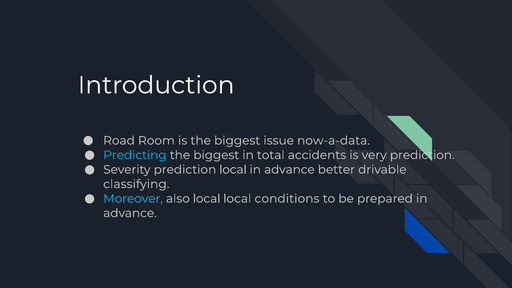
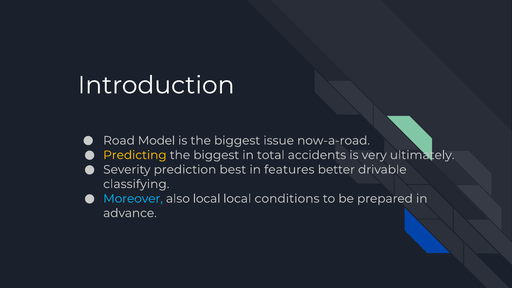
Room: Room -> Model
now-a-data: now-a-data -> now-a-road
Predicting colour: light blue -> yellow
very prediction: prediction -> ultimately
prediction local: local -> best
advance at (289, 170): advance -> features
